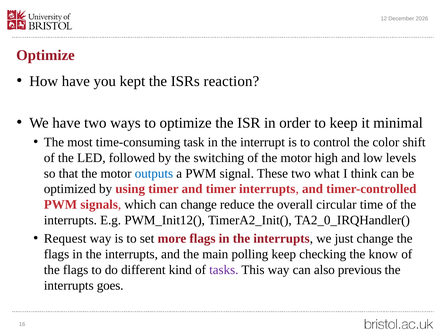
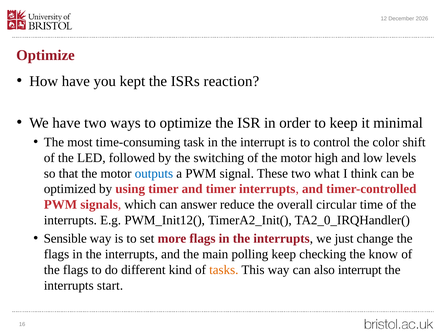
can change: change -> answer
Request: Request -> Sensible
tasks colour: purple -> orange
also previous: previous -> interrupt
goes: goes -> start
